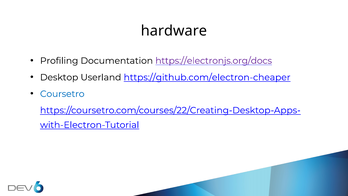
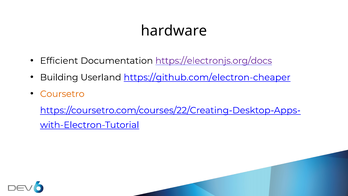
Profiling: Profiling -> Efficient
Desktop: Desktop -> Building
Coursetro colour: blue -> orange
